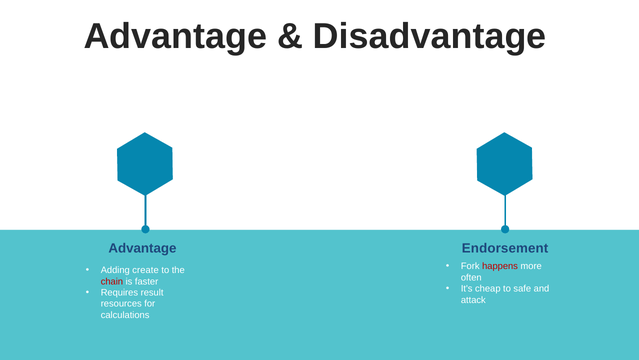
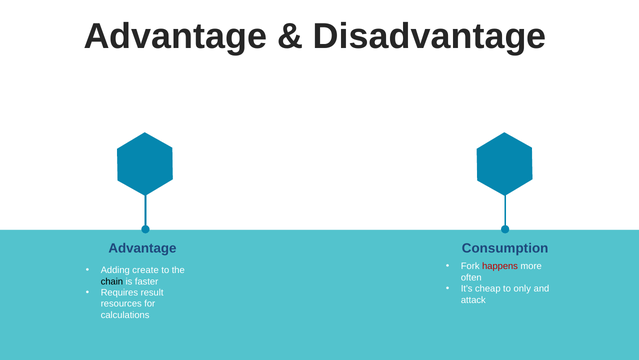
Endorsement: Endorsement -> Consumption
chain colour: red -> black
safe: safe -> only
